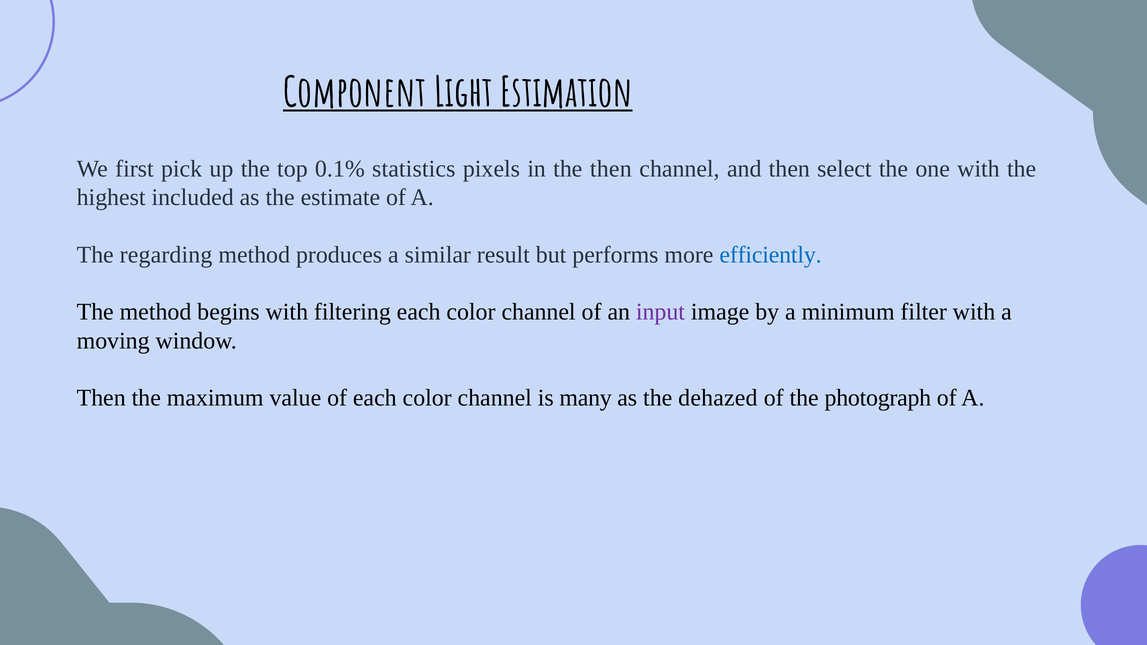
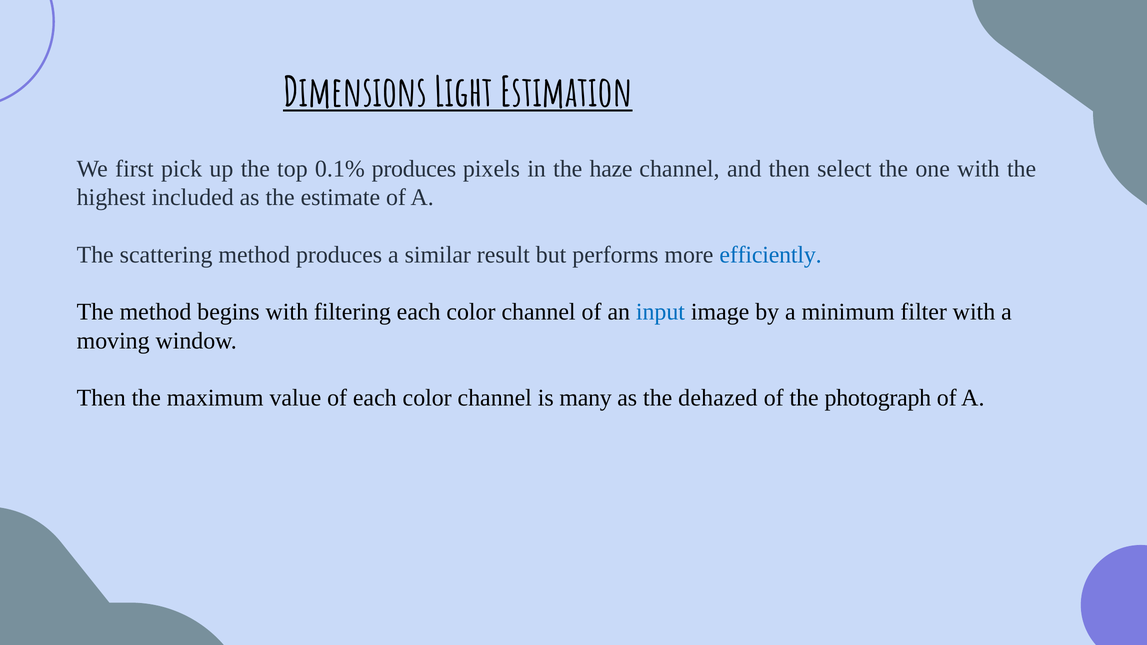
Component: Component -> Dimensions
0.1% statistics: statistics -> produces
the then: then -> haze
regarding: regarding -> scattering
input colour: purple -> blue
